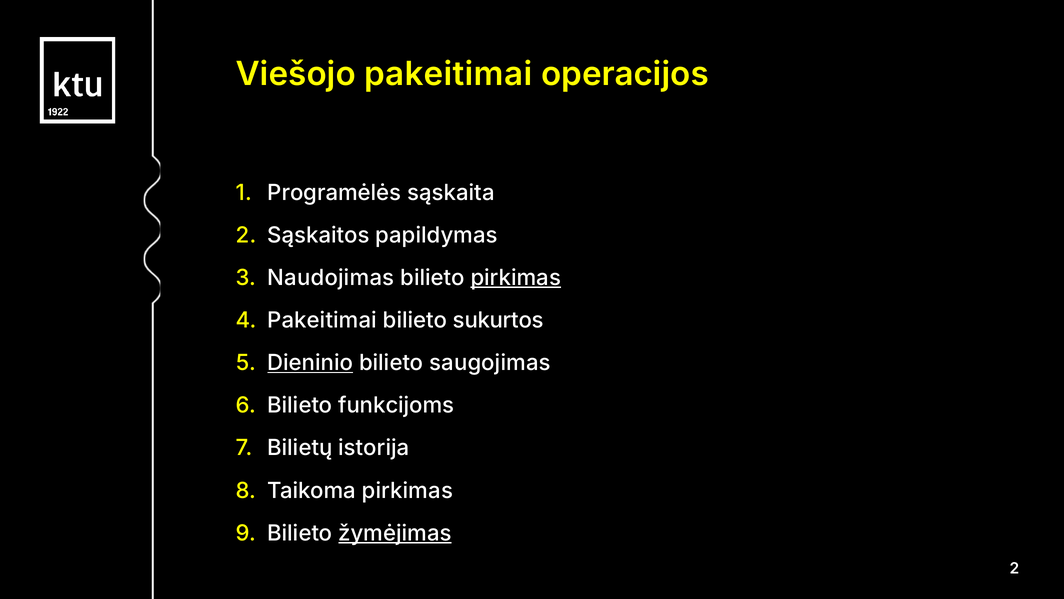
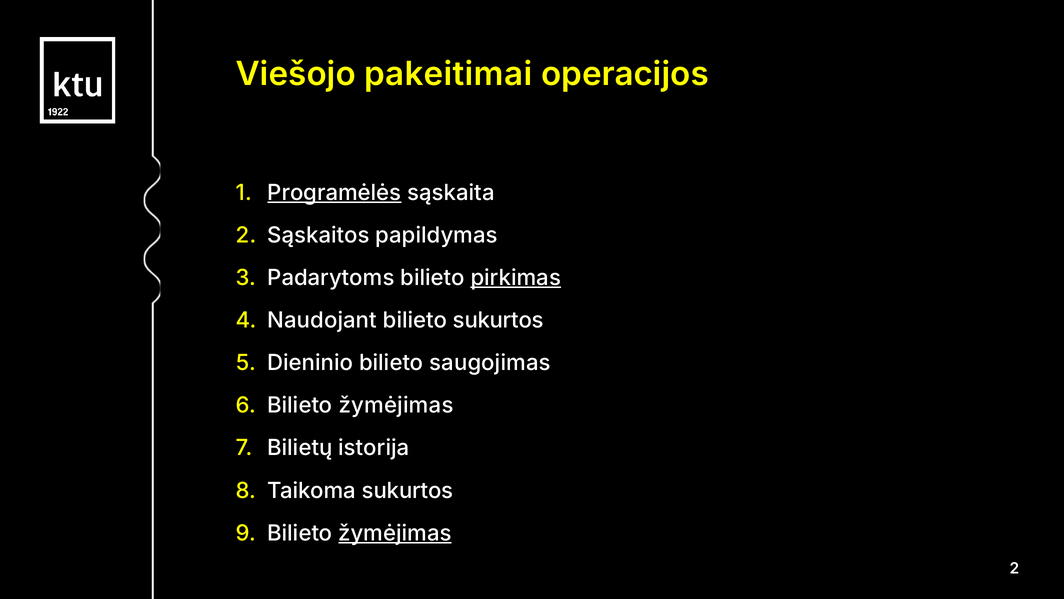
Programėlės underline: none -> present
Naudojimas: Naudojimas -> Padarytoms
Pakeitimai at (322, 320): Pakeitimai -> Naudojant
Dieninio underline: present -> none
funkcijoms at (396, 405): funkcijoms -> žymėjimas
Taikoma pirkimas: pirkimas -> sukurtos
